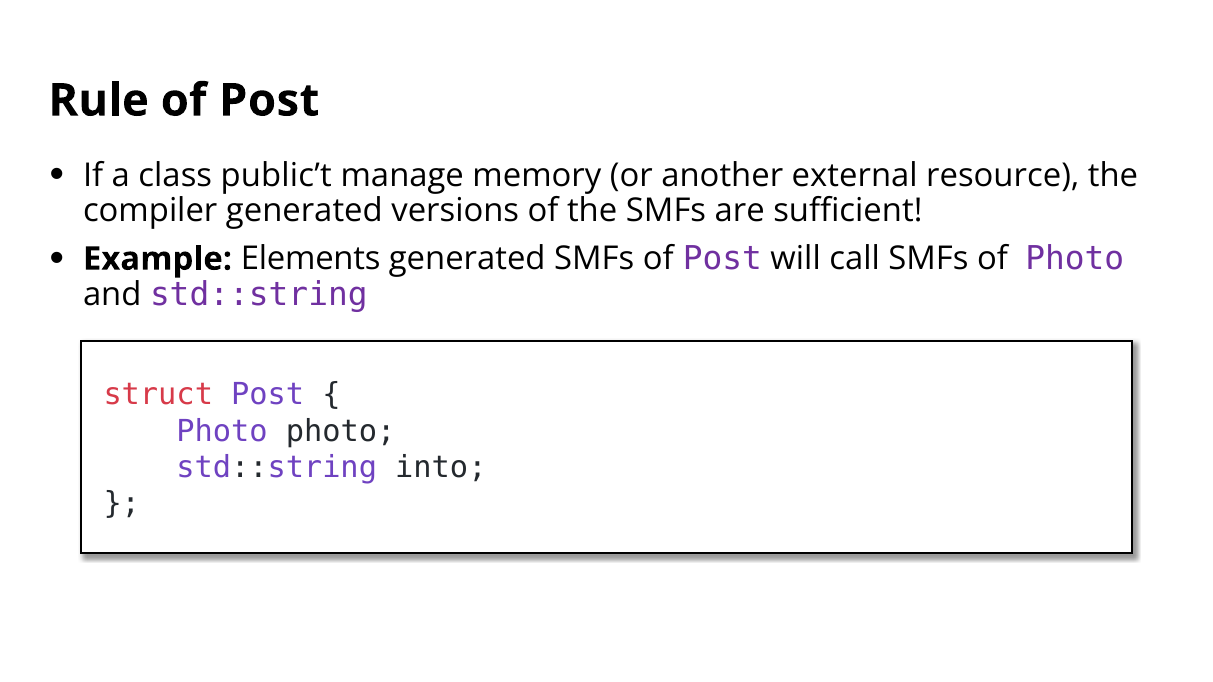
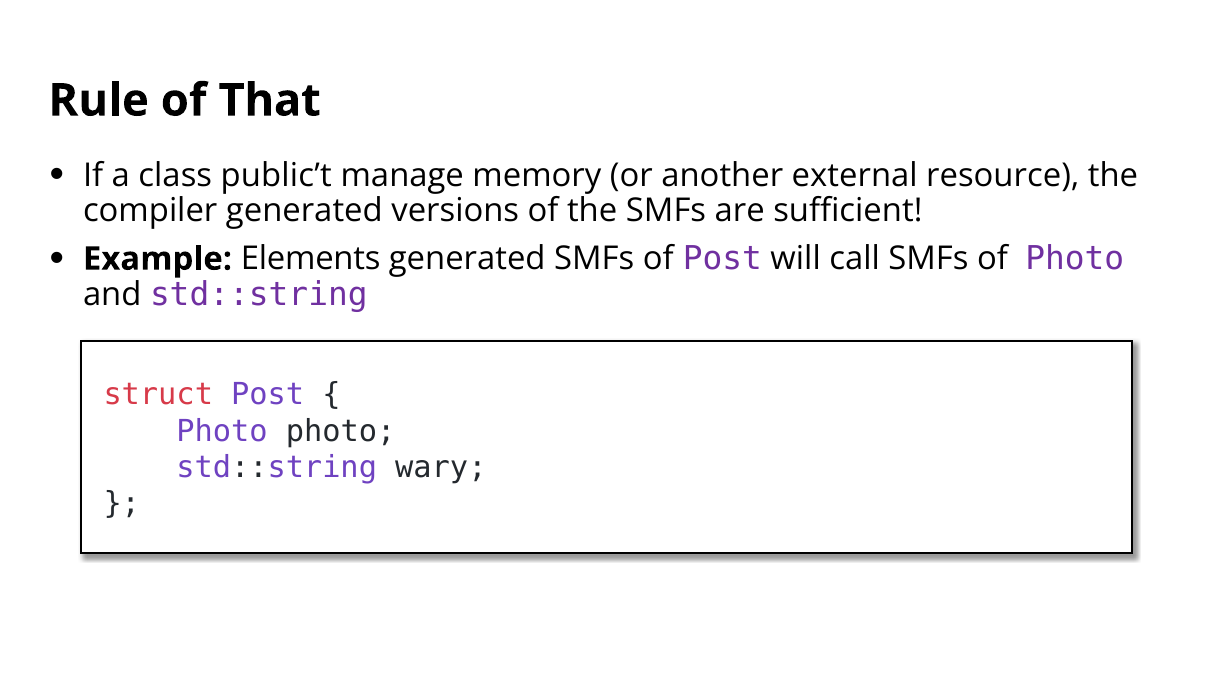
Rule of Post: Post -> That
into: into -> wary
